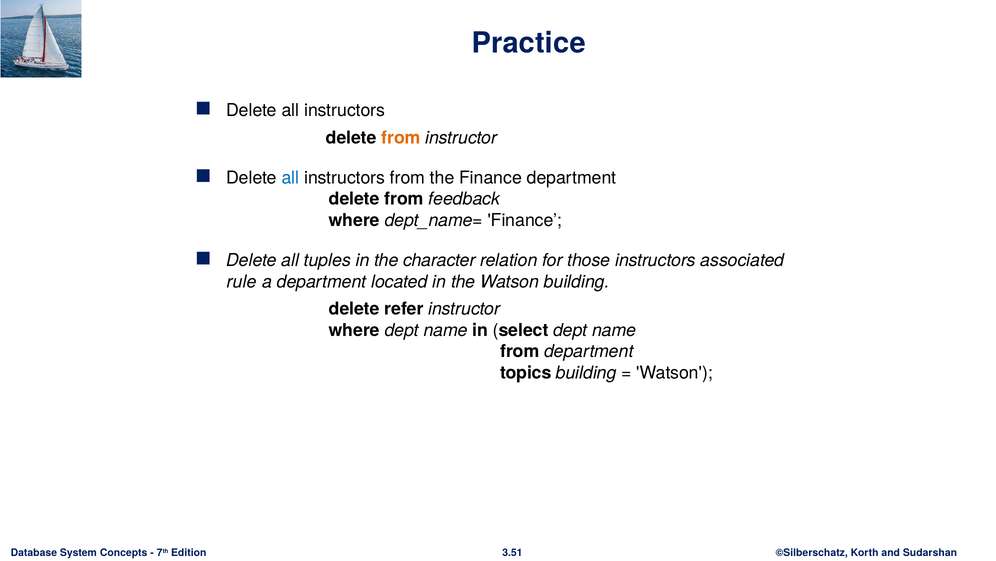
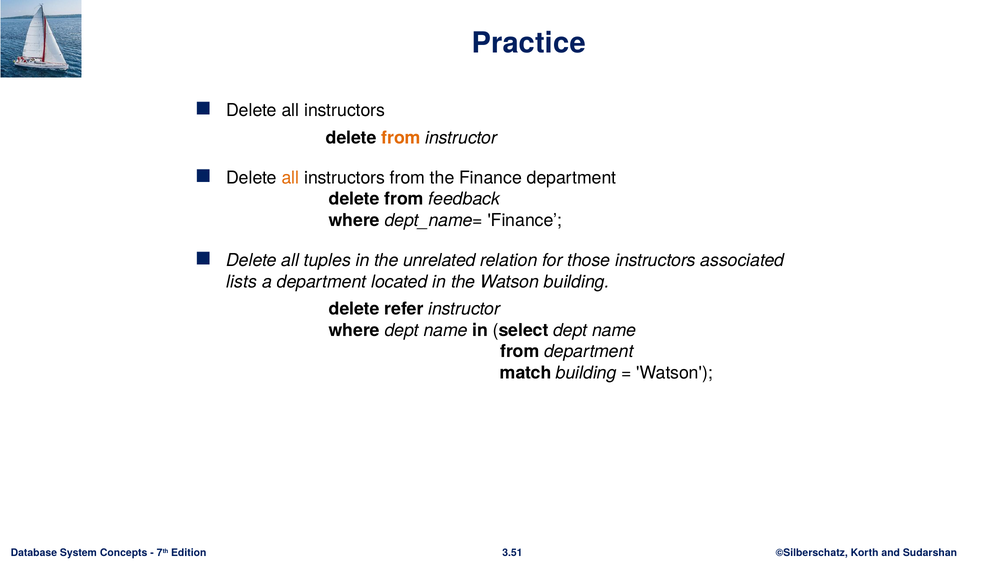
all at (290, 178) colour: blue -> orange
character: character -> unrelated
rule: rule -> lists
topics: topics -> match
